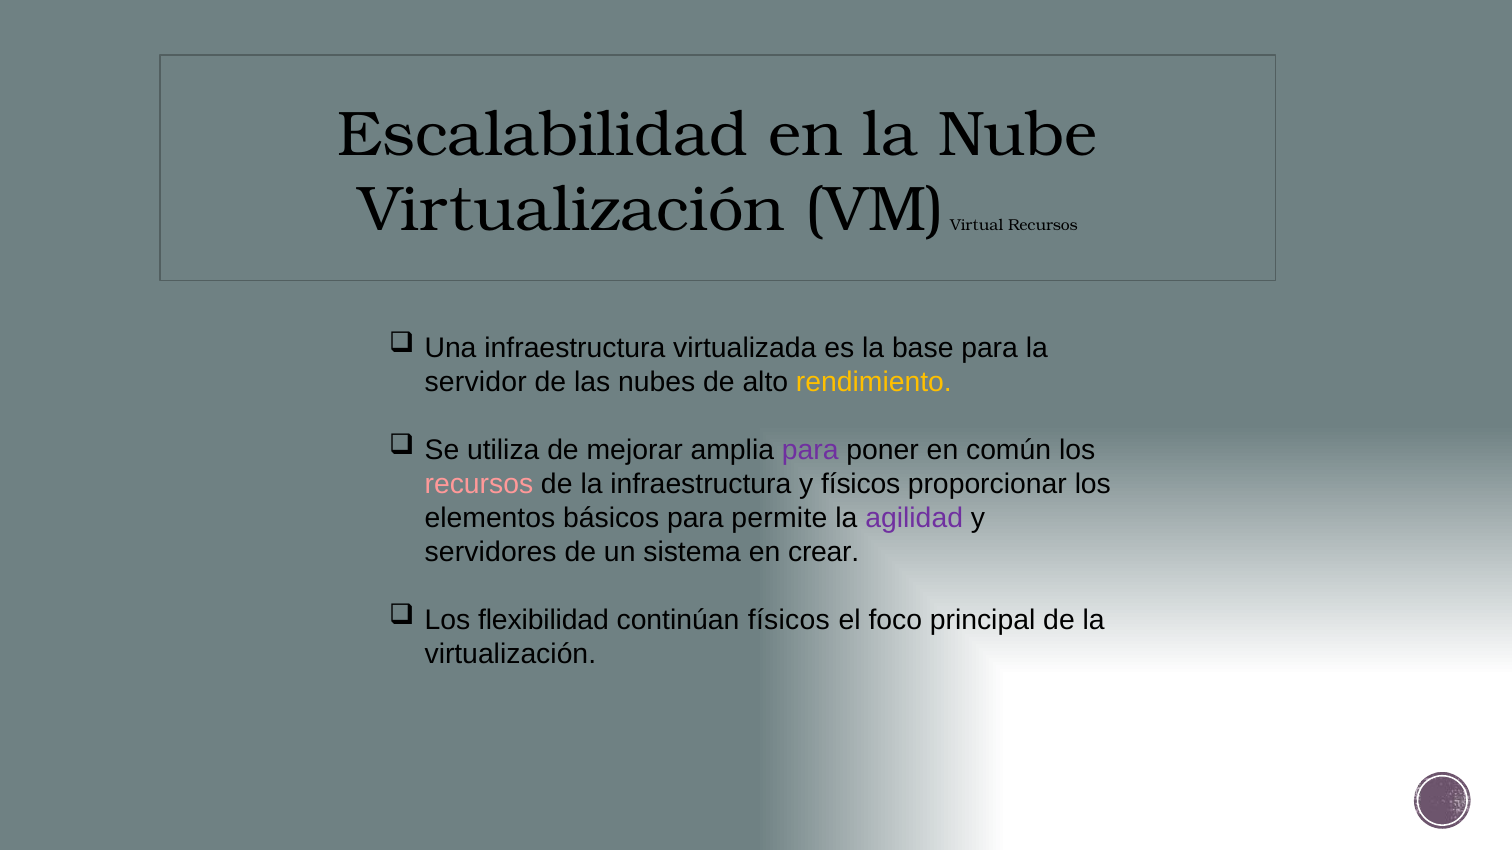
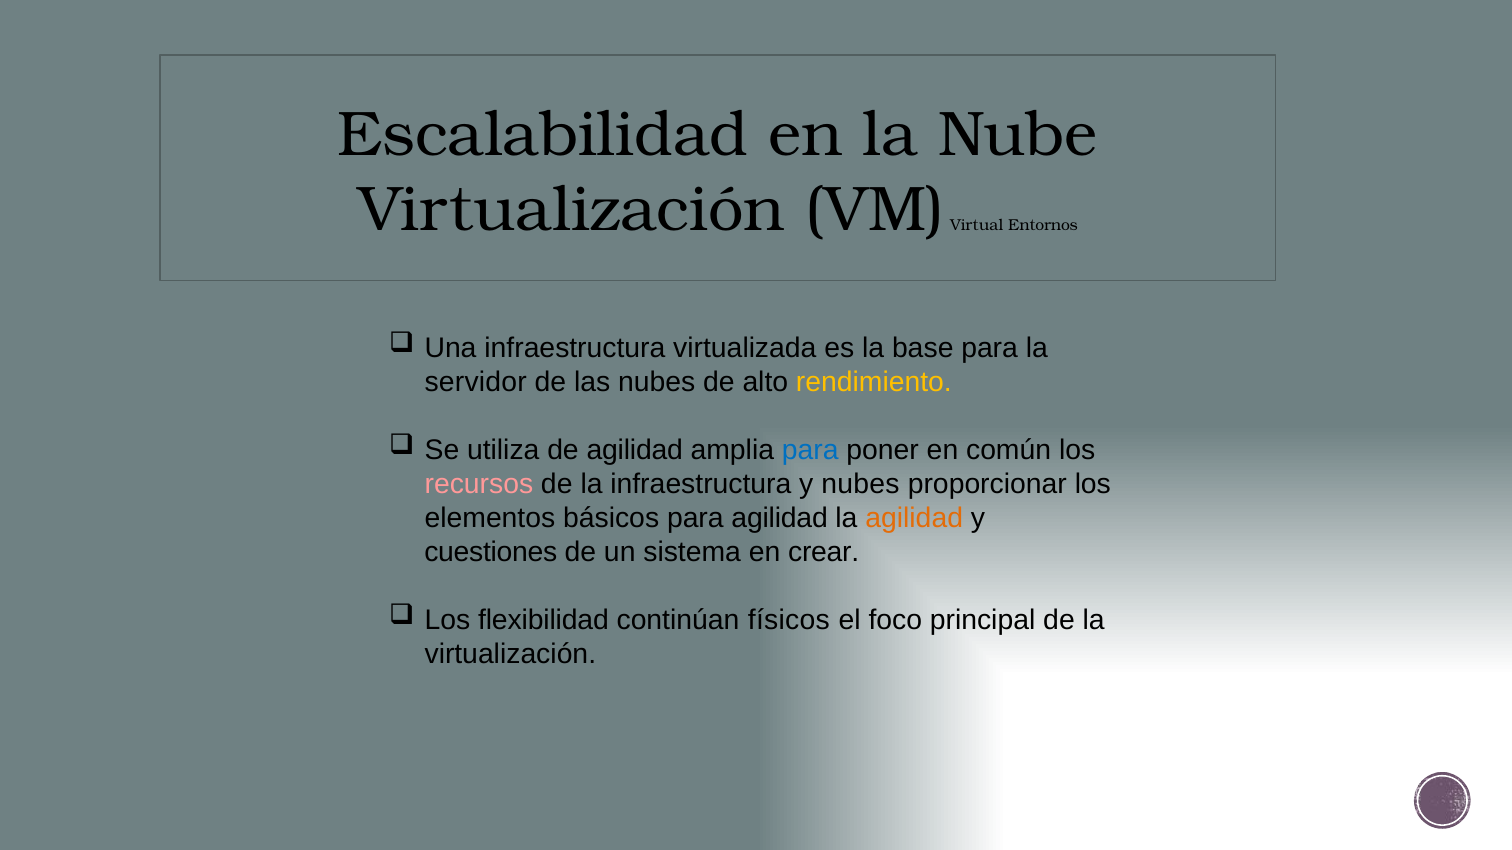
Virtual Recursos: Recursos -> Entornos
de mejorar: mejorar -> agilidad
para at (810, 450) colour: purple -> blue
y físicos: físicos -> nubes
para permite: permite -> agilidad
agilidad at (914, 518) colour: purple -> orange
servidores: servidores -> cuestiones
